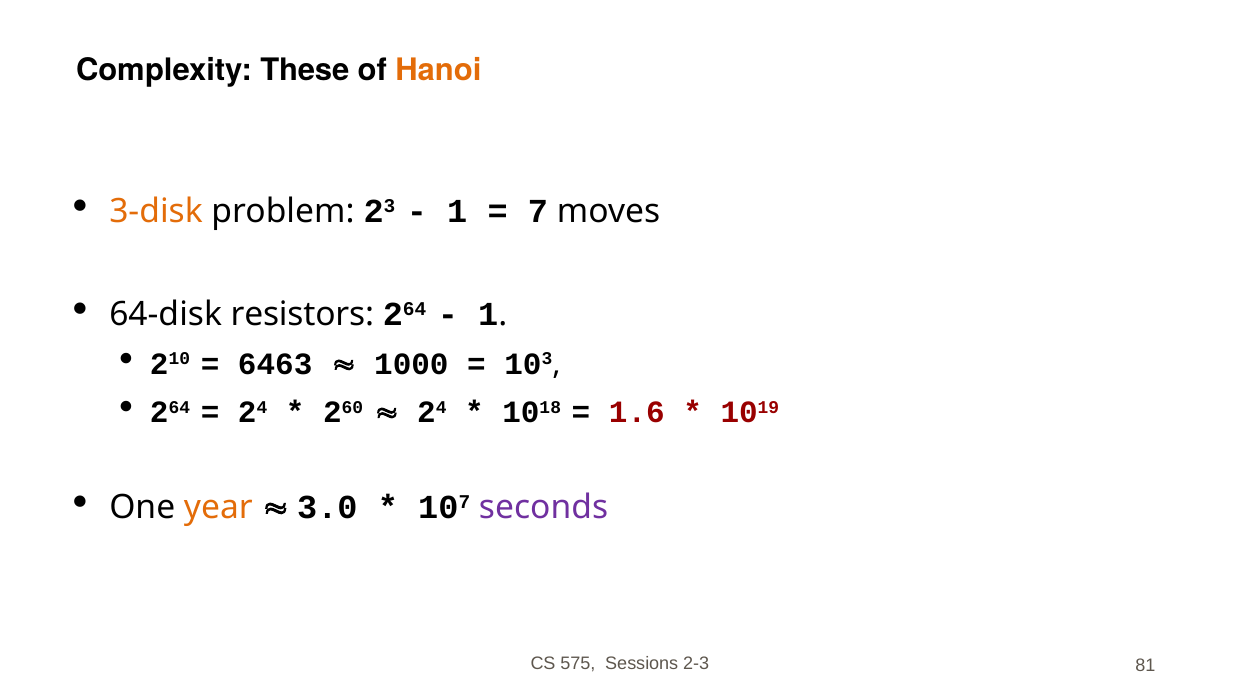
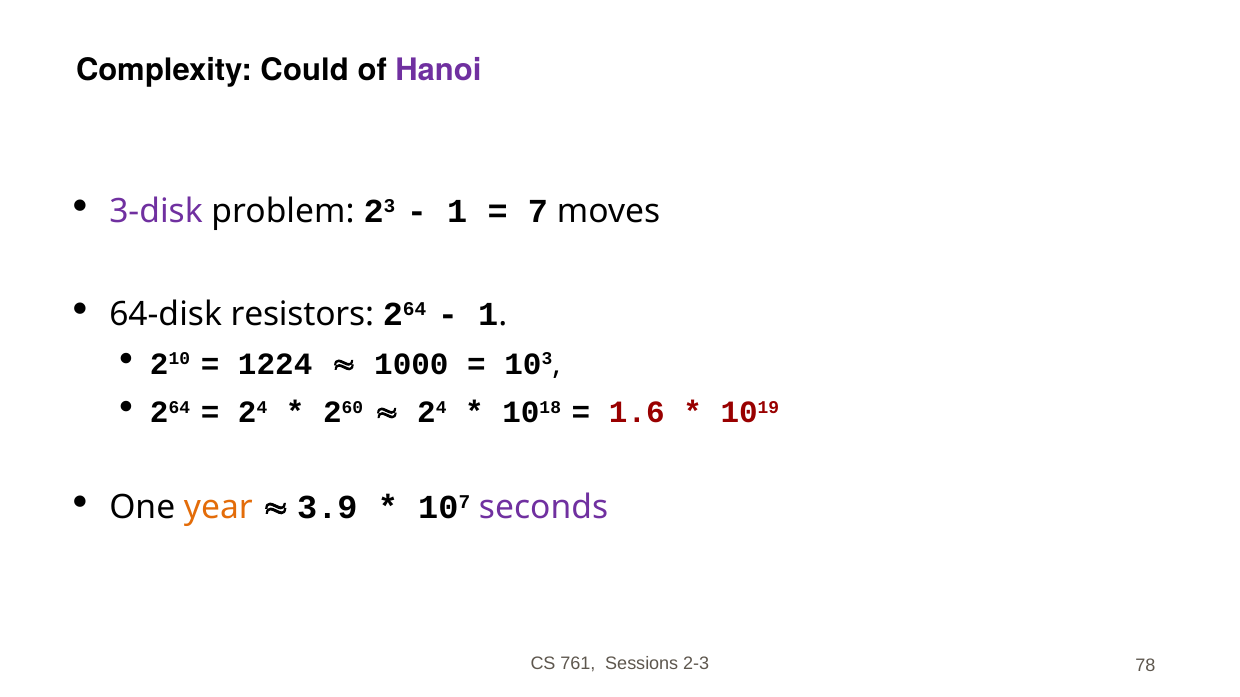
These: These -> Could
Hanoi colour: orange -> purple
3-disk colour: orange -> purple
6463: 6463 -> 1224
3.0: 3.0 -> 3.9
575: 575 -> 761
81: 81 -> 78
